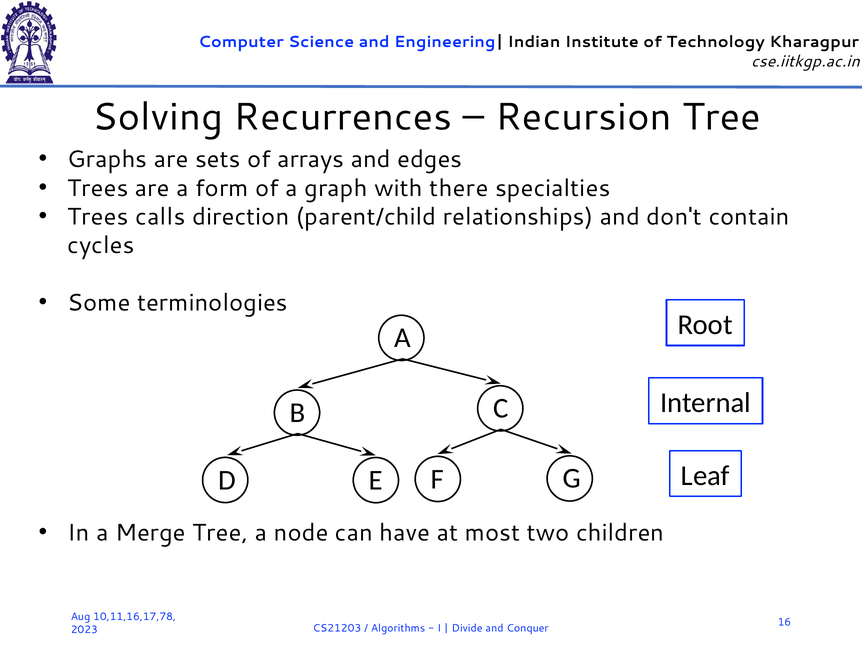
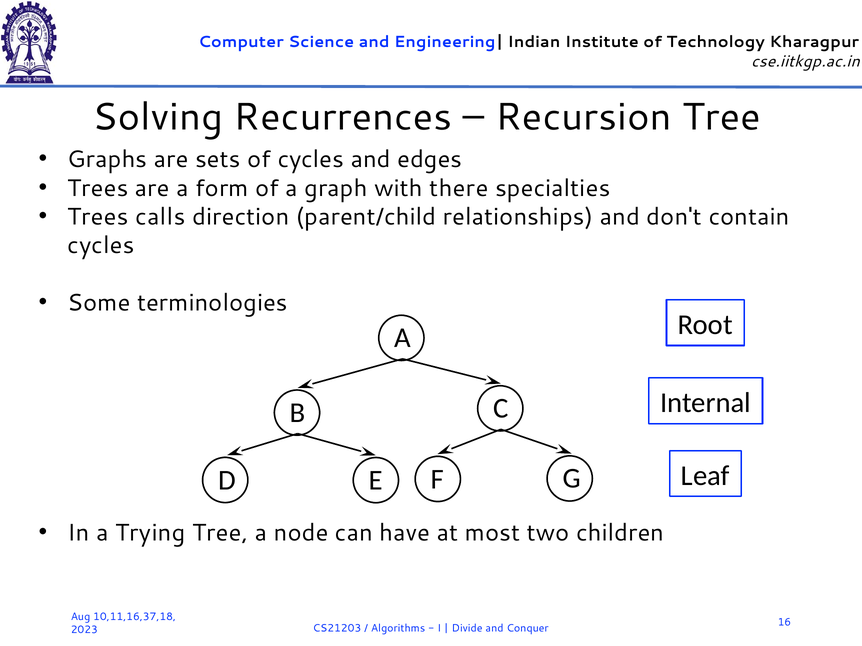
of arrays: arrays -> cycles
Merge: Merge -> Trying
10,11,16,17,78: 10,11,16,17,78 -> 10,11,16,37,18
